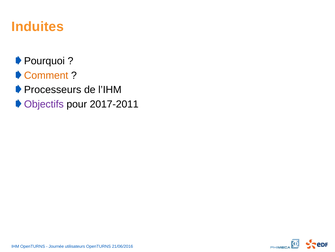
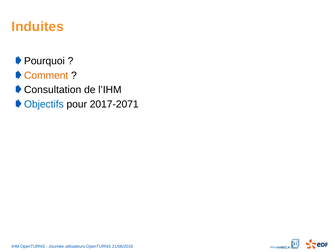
Processeurs: Processeurs -> Consultation
Objectifs colour: purple -> blue
2017-2011: 2017-2011 -> 2017-2071
